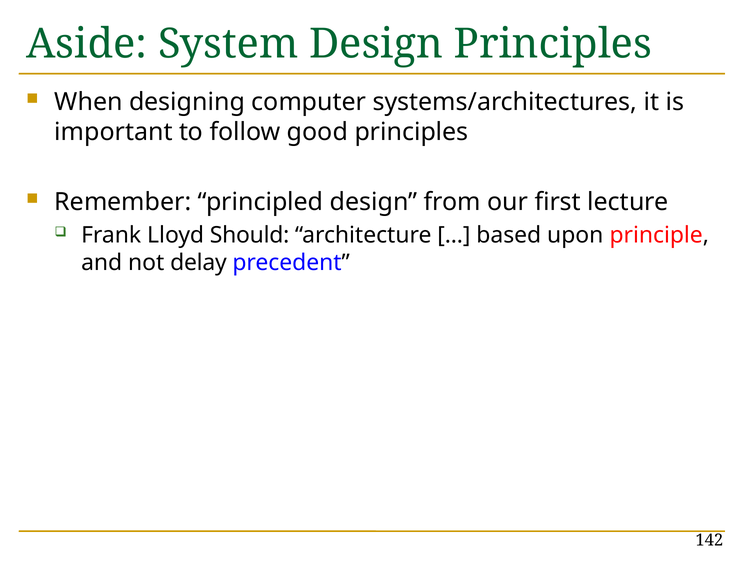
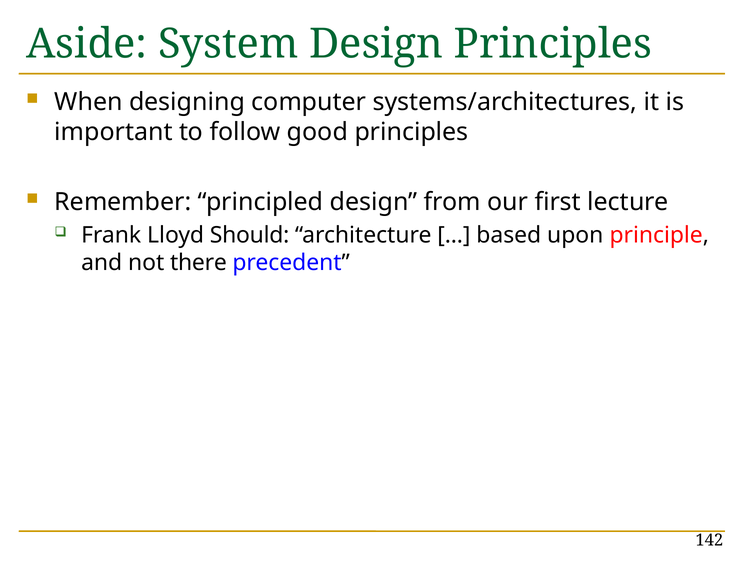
delay: delay -> there
